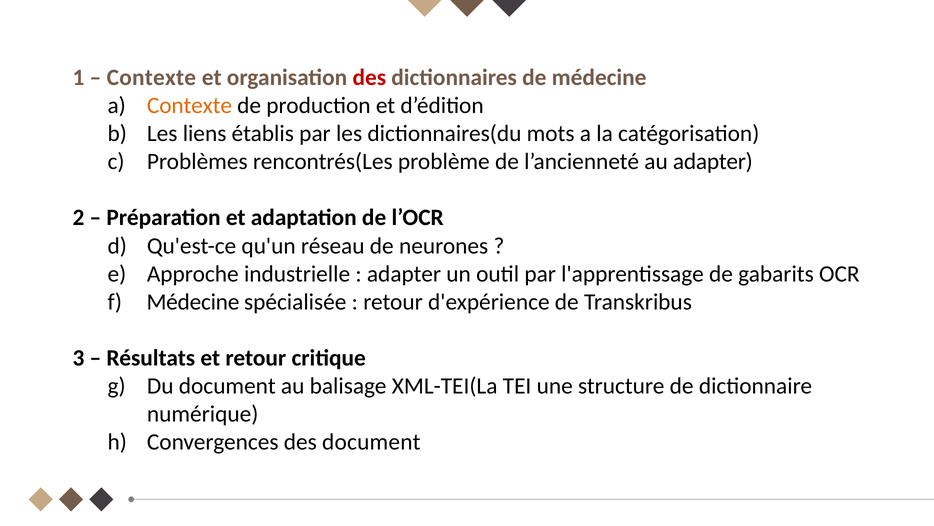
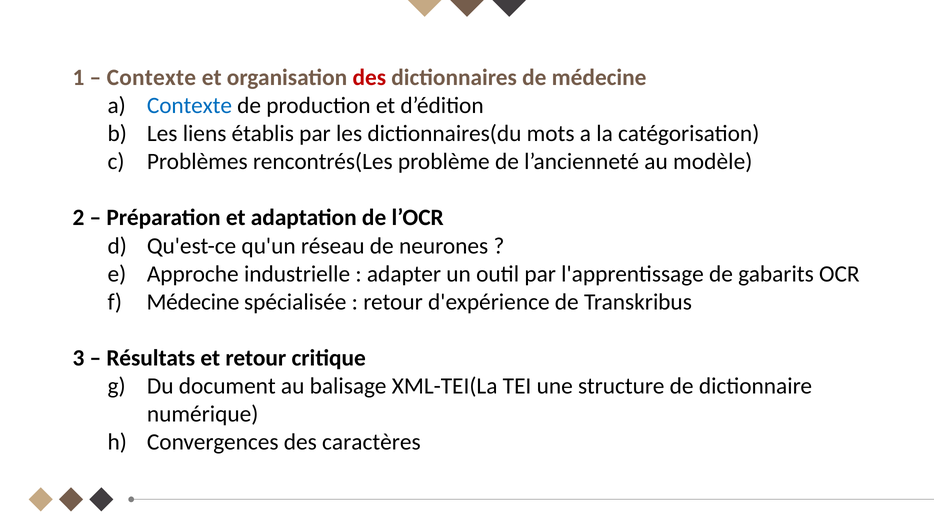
Contexte at (189, 105) colour: orange -> blue
au adapter: adapter -> modèle
des document: document -> caractères
